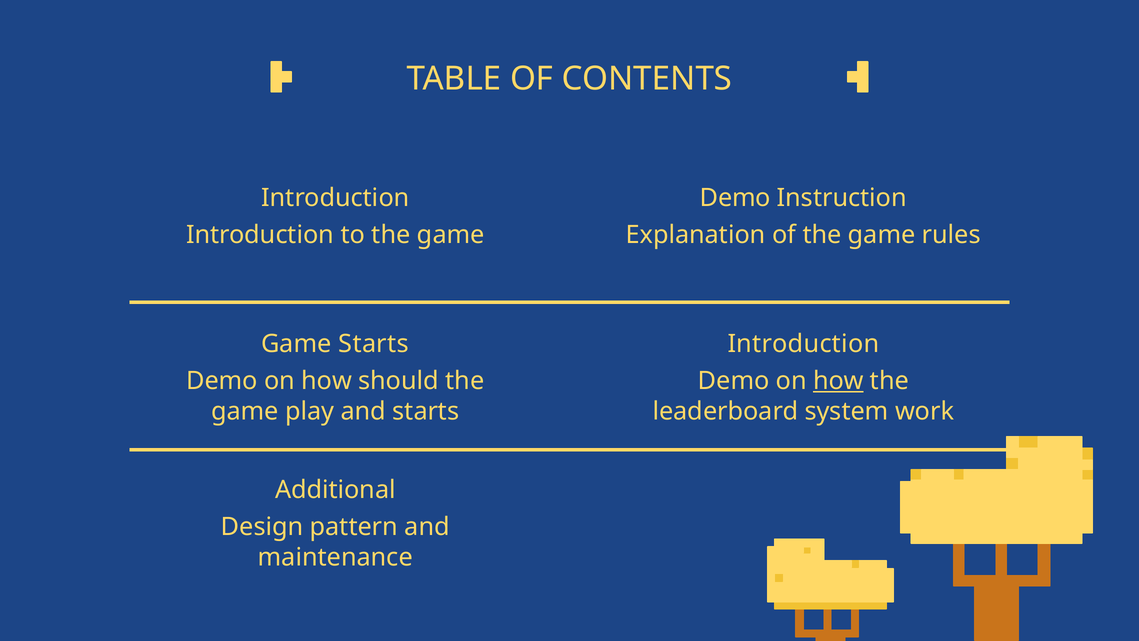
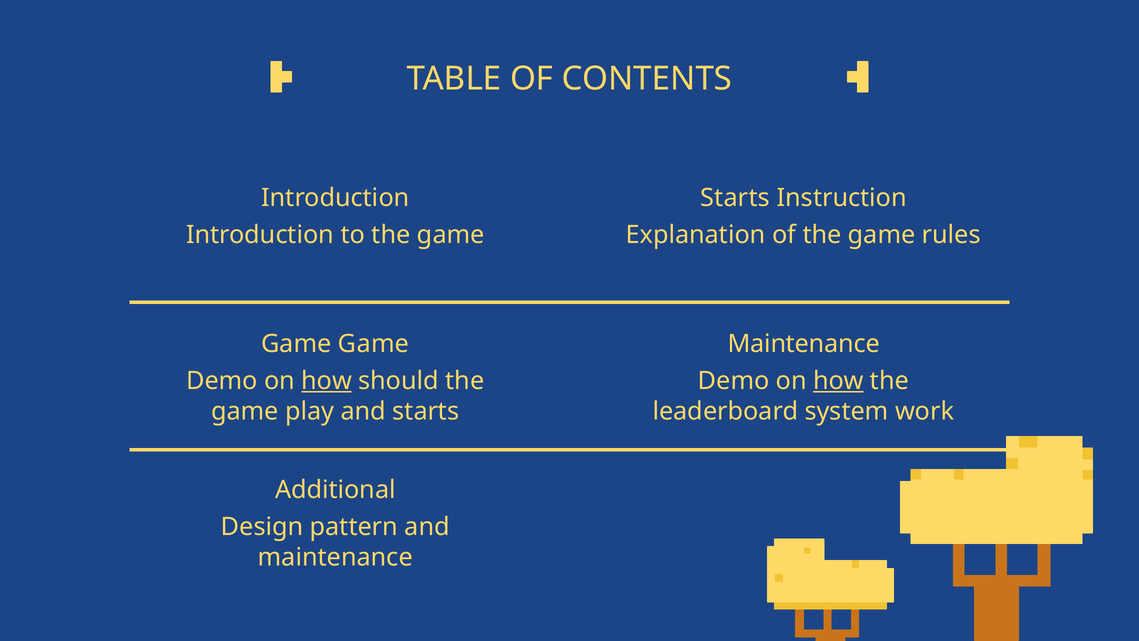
Demo at (735, 198): Demo -> Starts
Starts at (374, 344): Starts -> Game
Introduction at (803, 344): Introduction -> Maintenance
how at (327, 381) underline: none -> present
